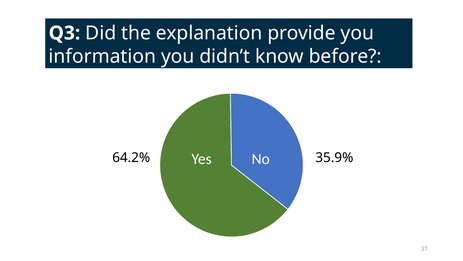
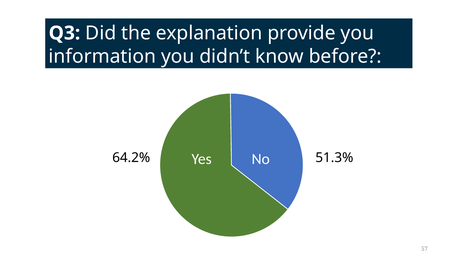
35.9%: 35.9% -> 51.3%
